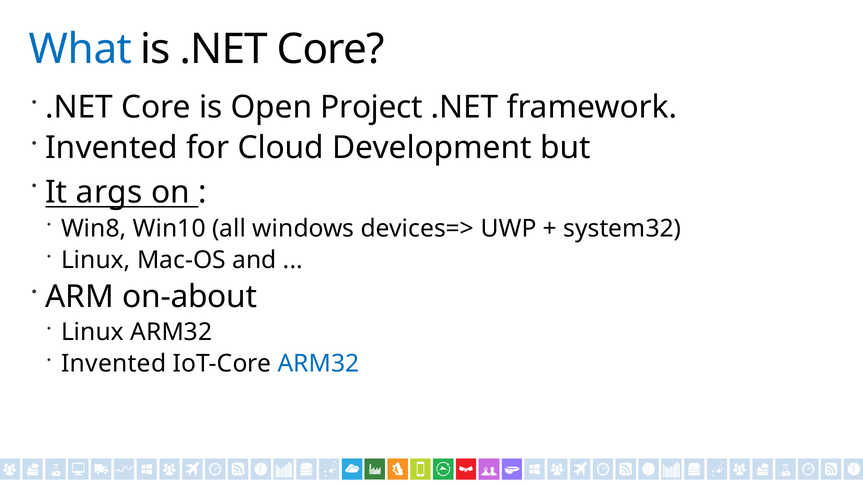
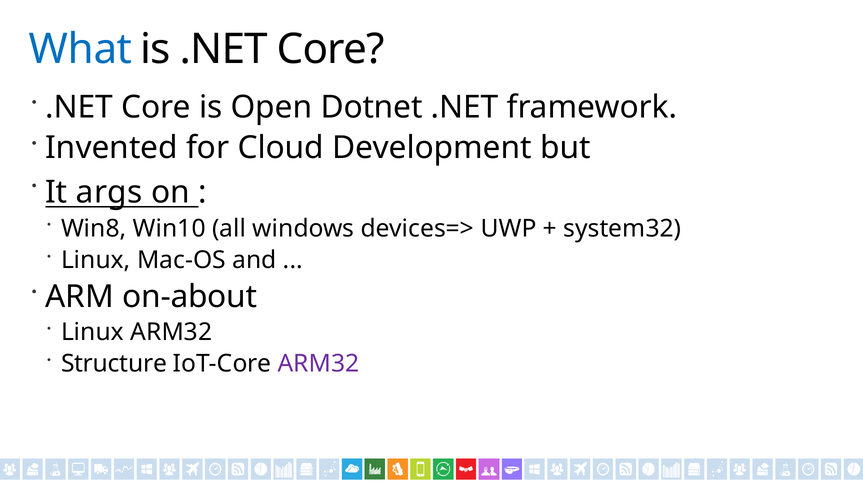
Project: Project -> Dotnet
Invented at (114, 364): Invented -> Structure
ARM32 at (318, 364) colour: blue -> purple
